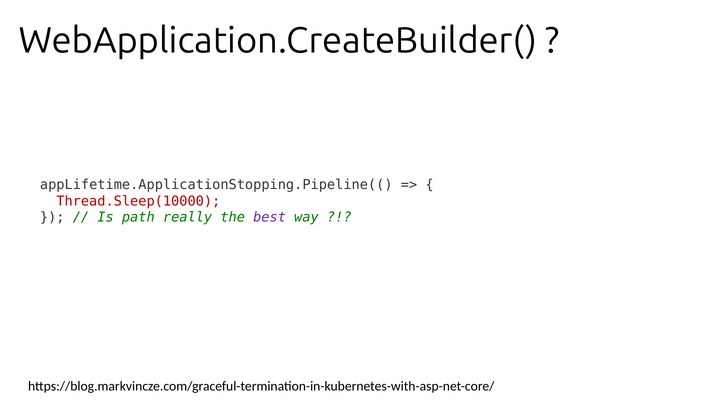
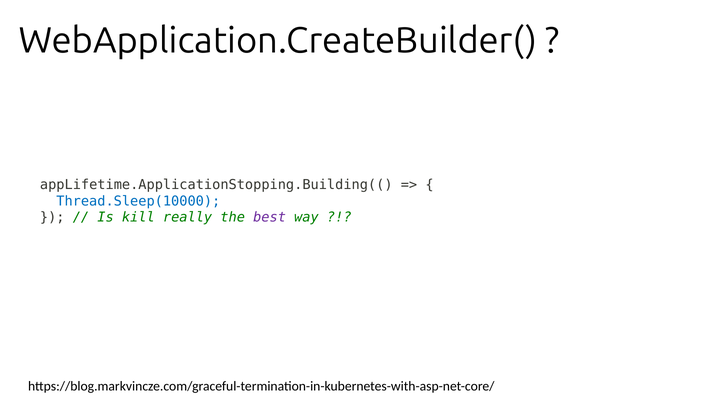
appLifetime.ApplicationStopping.Pipeline((: appLifetime.ApplicationStopping.Pipeline(( -> appLifetime.ApplicationStopping.Building((
Thread.Sleep(10000 colour: red -> blue
path: path -> kill
